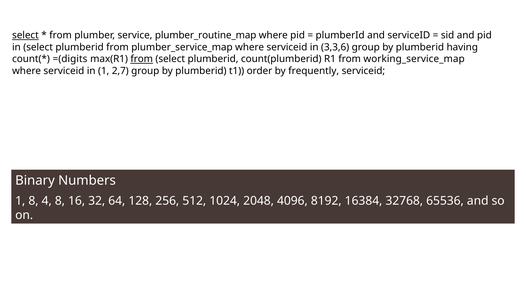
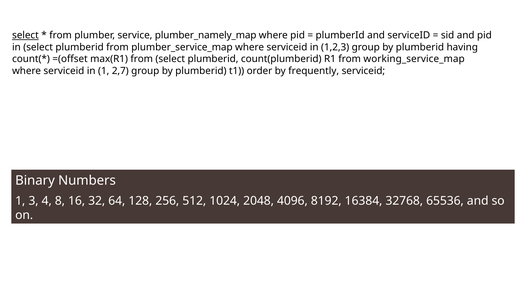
plumber_routine_map: plumber_routine_map -> plumber_namely_map
3,3,6: 3,3,6 -> 1,2,3
=(digits: =(digits -> =(offset
from at (142, 59) underline: present -> none
1 8: 8 -> 3
